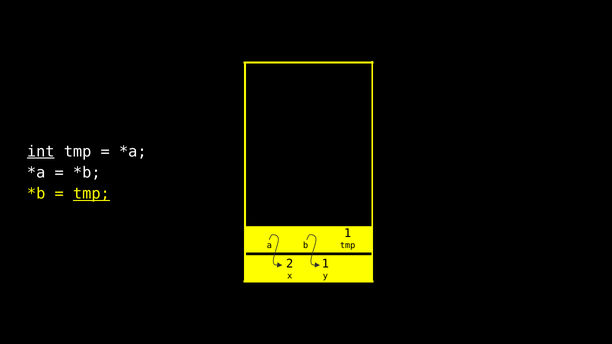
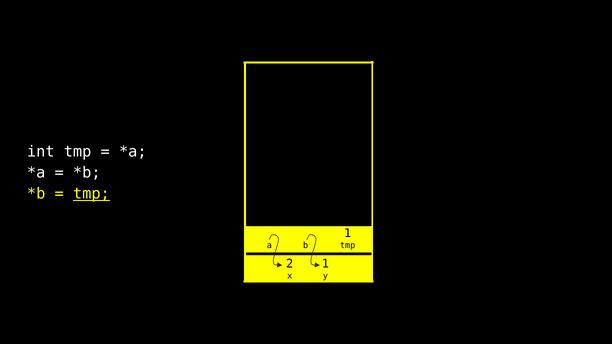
int underline: present -> none
